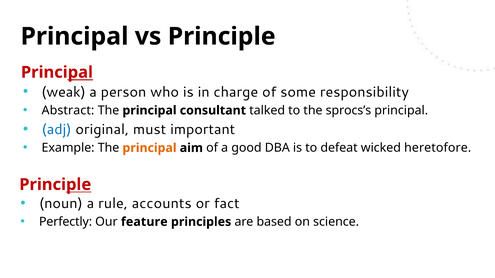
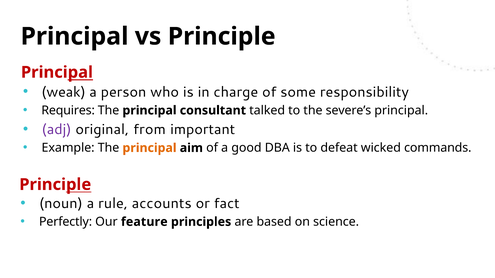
Abstract: Abstract -> Requires
sprocs’s: sprocs’s -> severe’s
adj colour: blue -> purple
must: must -> from
heretofore: heretofore -> commands
